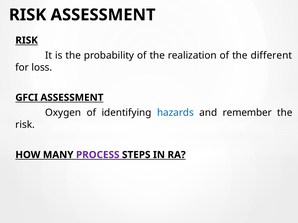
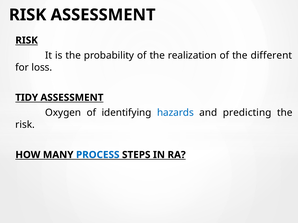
GFCI: GFCI -> TIDY
remember: remember -> predicting
PROCESS colour: purple -> blue
